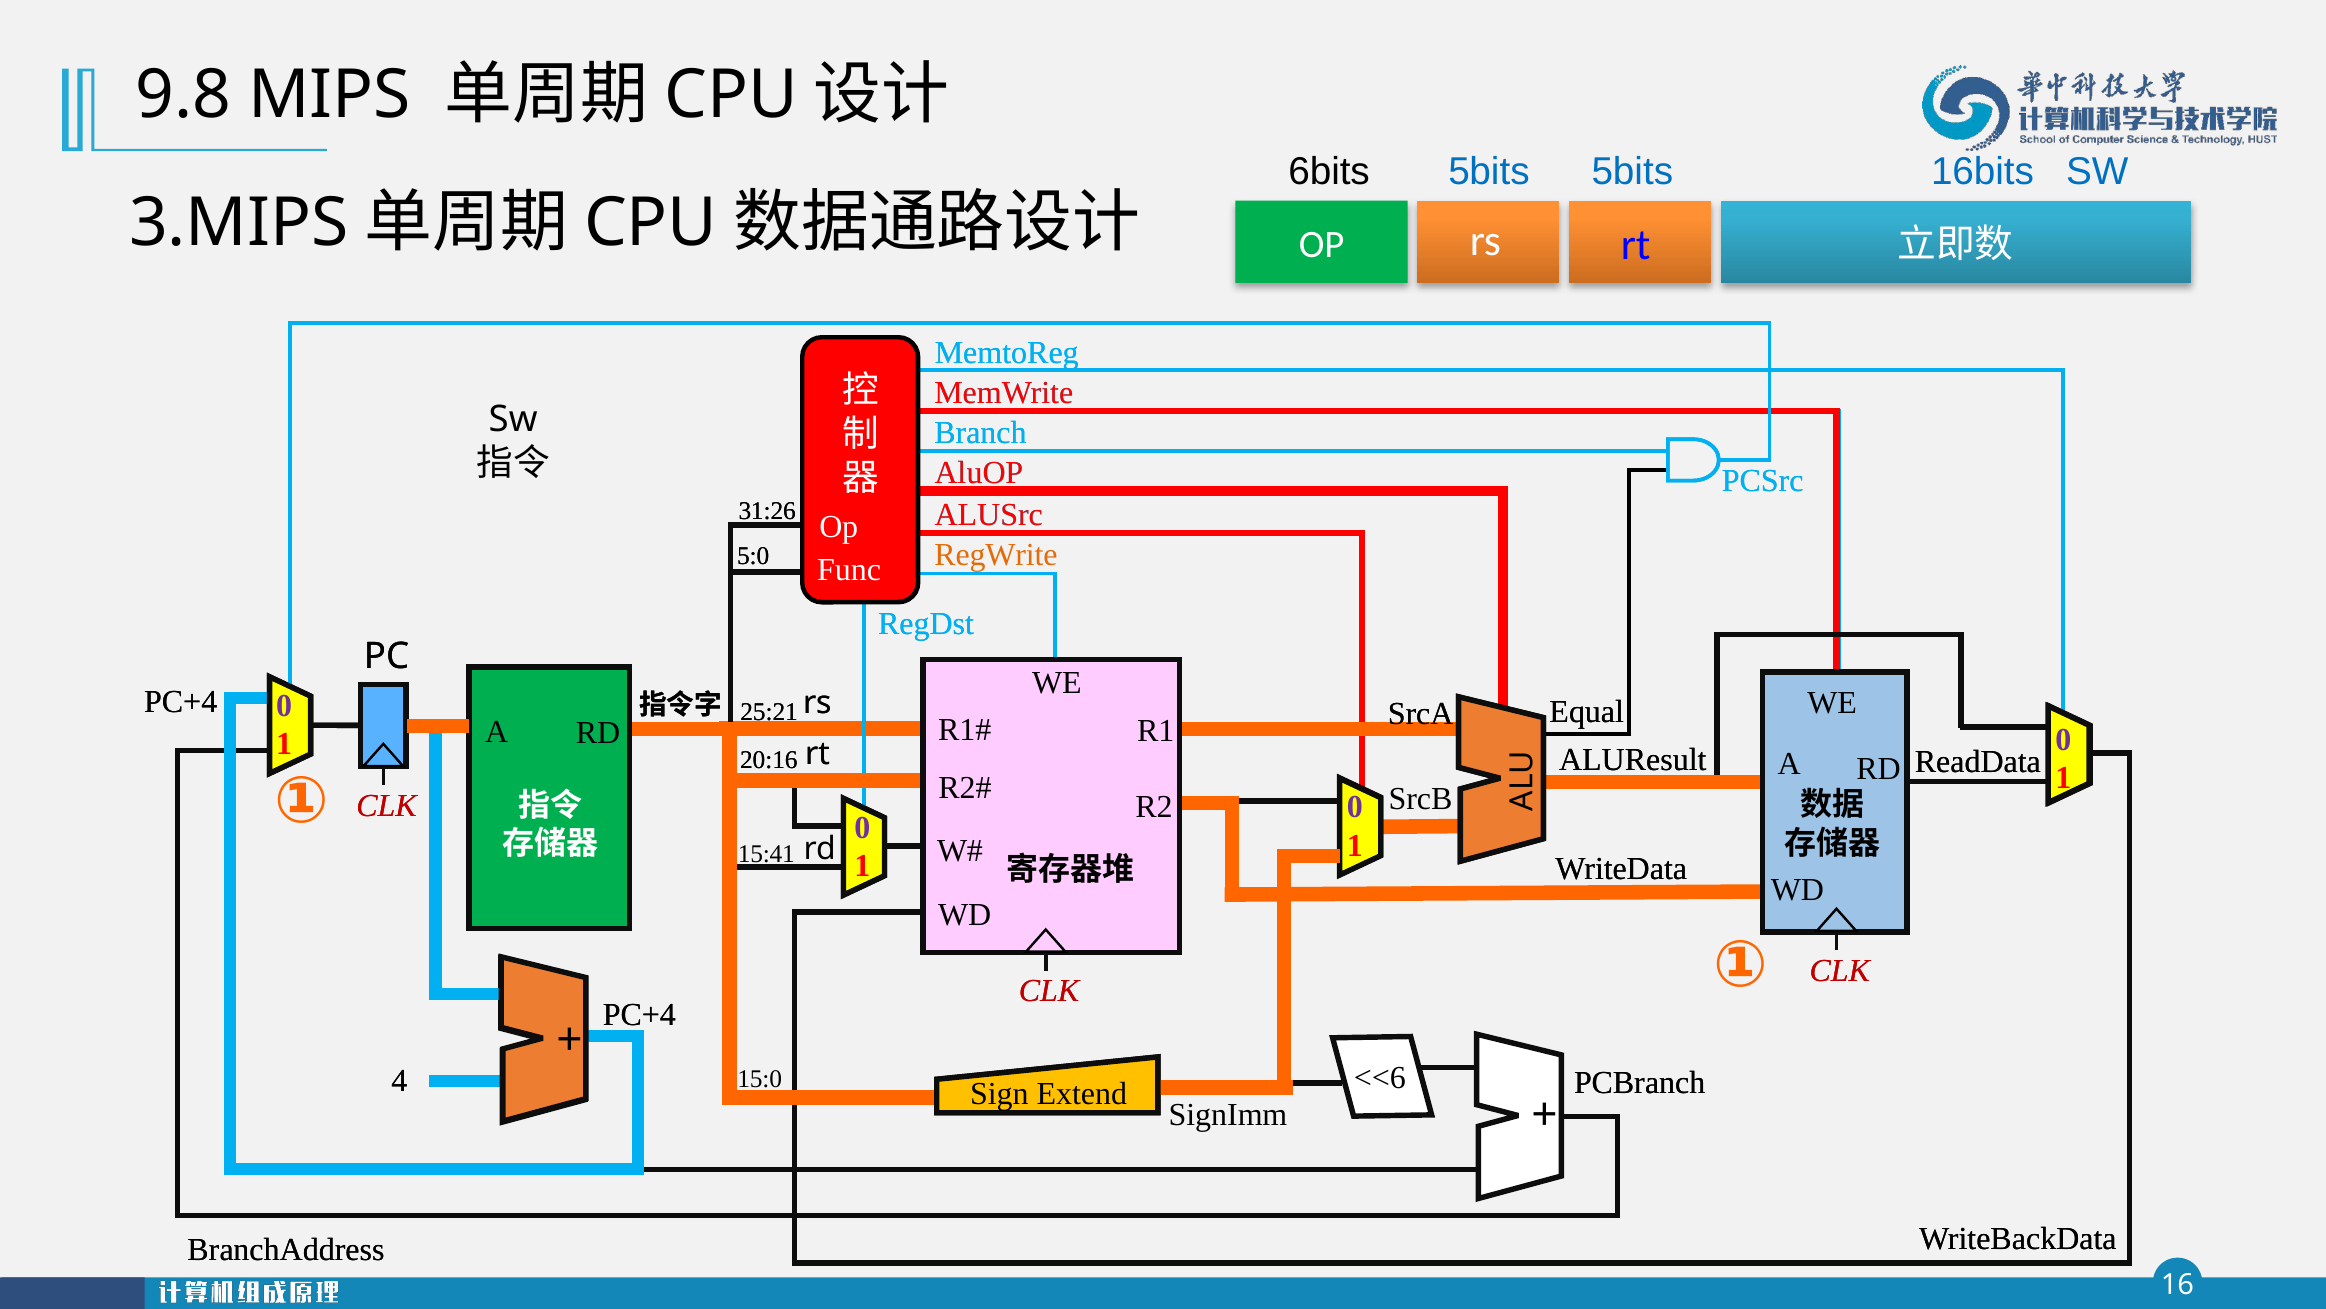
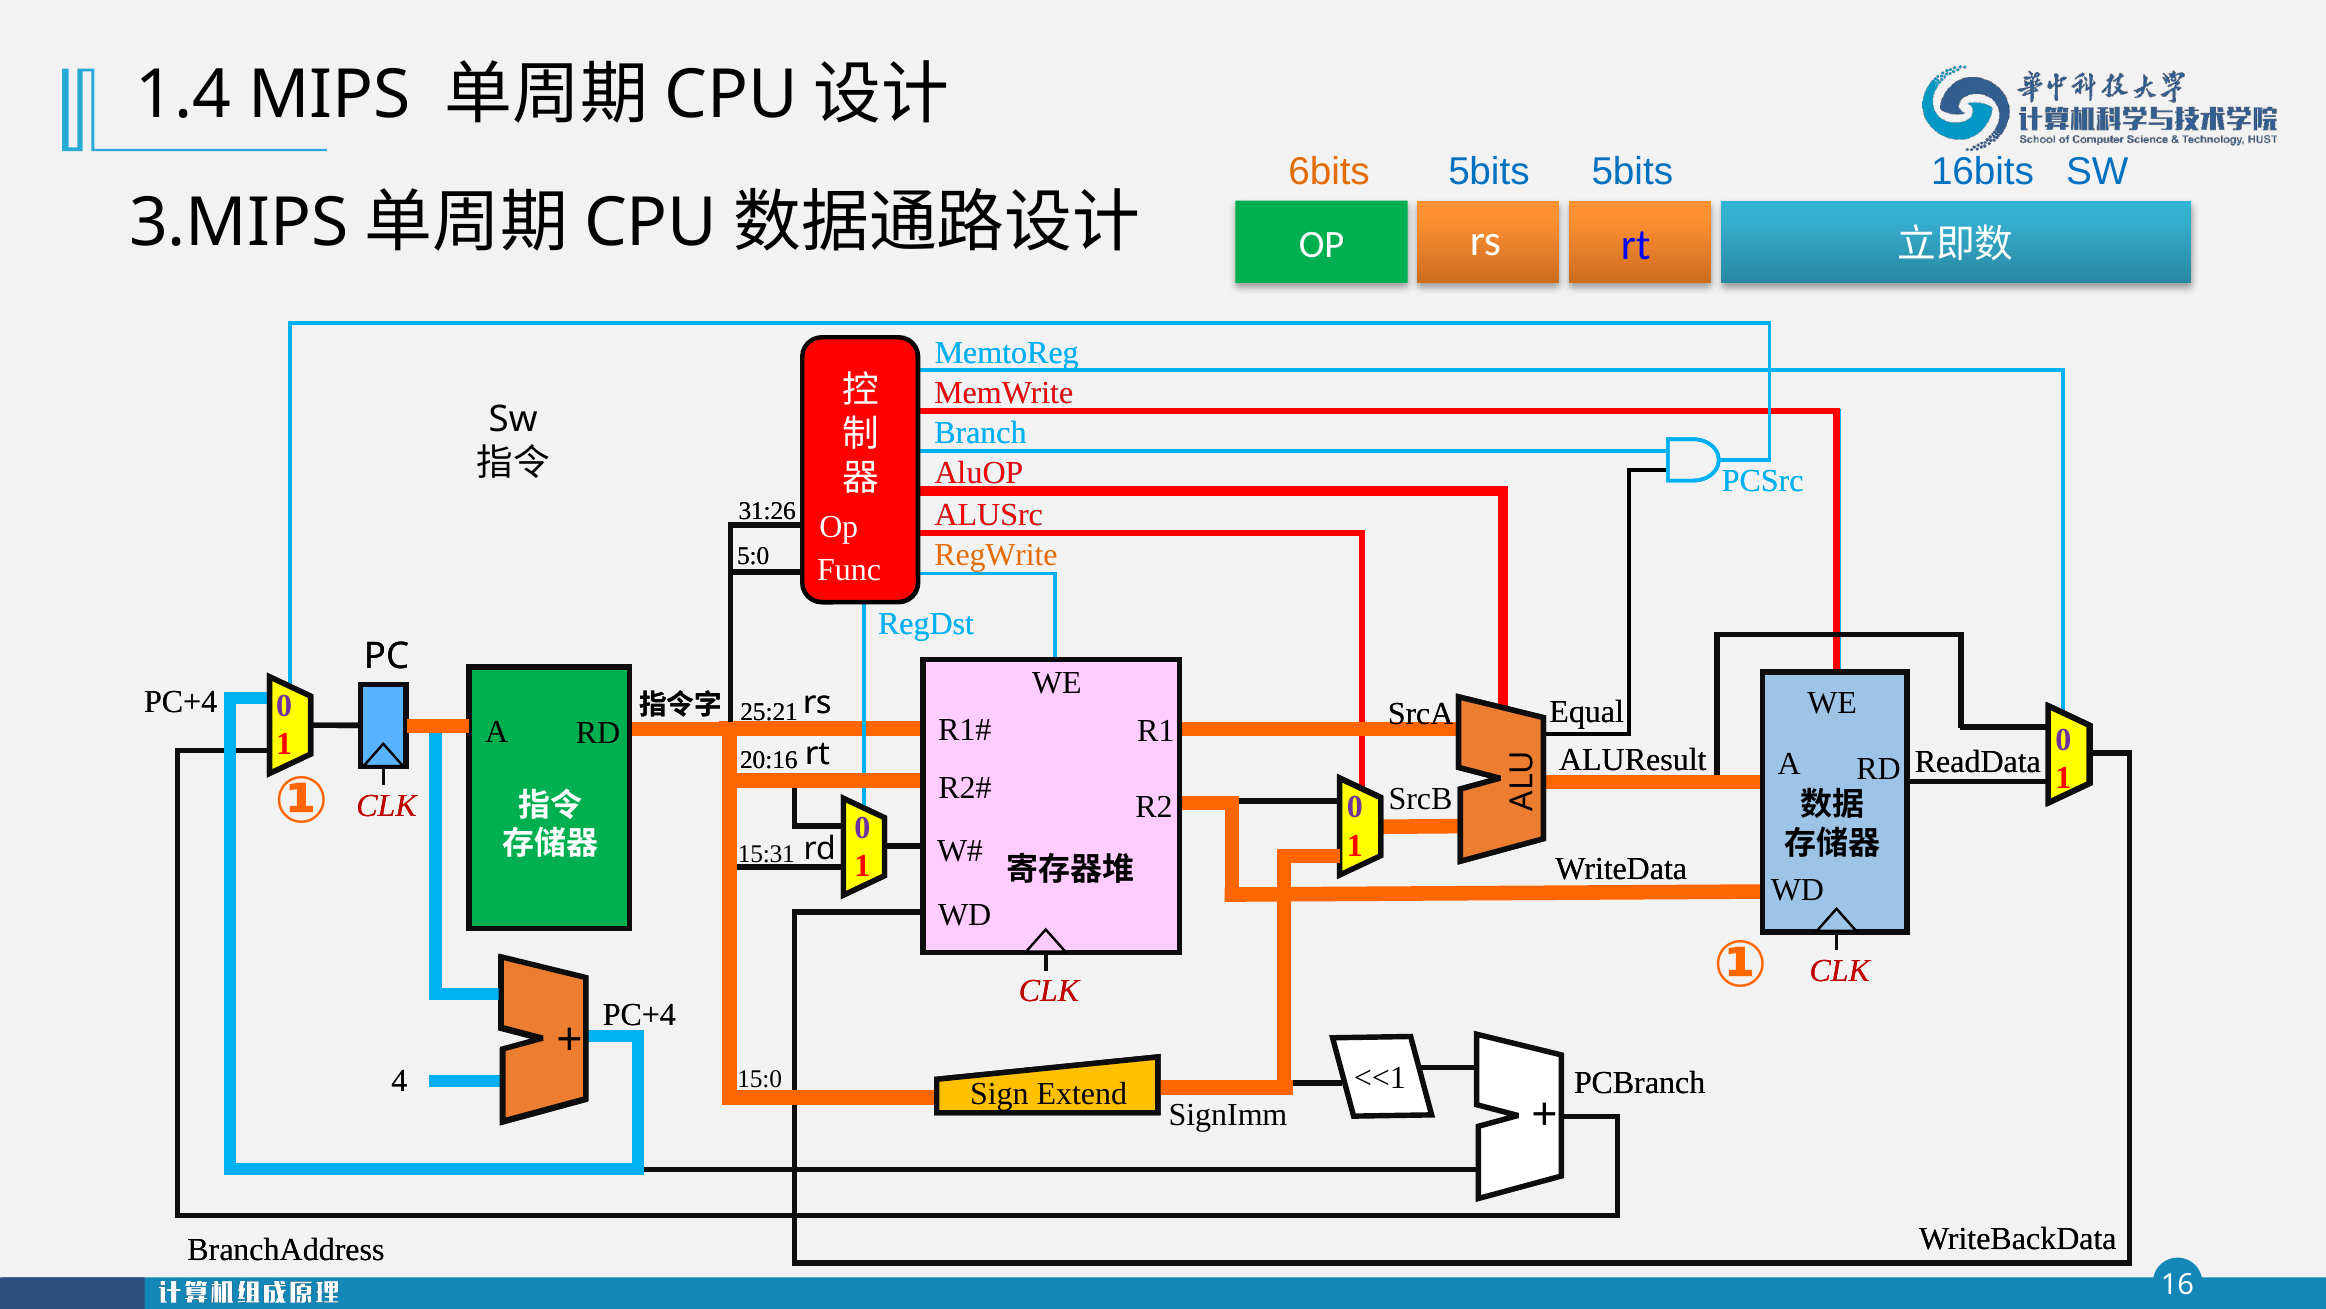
9.8: 9.8 -> 1.4
6bits colour: black -> orange
15:41: 15:41 -> 15:31
<<6: <<6 -> <<1
